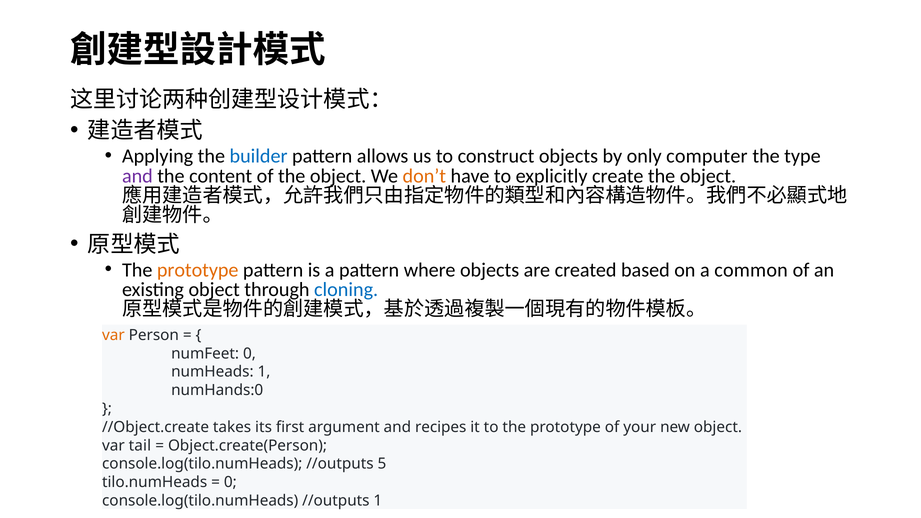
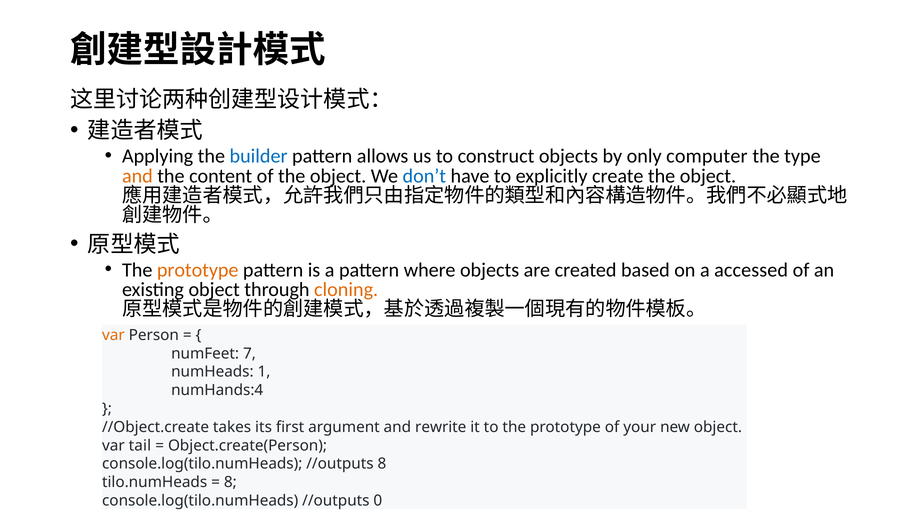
and at (137, 176) colour: purple -> orange
don’t colour: orange -> blue
common: common -> accessed
cloning colour: blue -> orange
numFeet 0: 0 -> 7
numHands:0: numHands:0 -> numHands:4
recipes: recipes -> rewrite
//outputs 5: 5 -> 8
0 at (230, 482): 0 -> 8
//outputs 1: 1 -> 0
